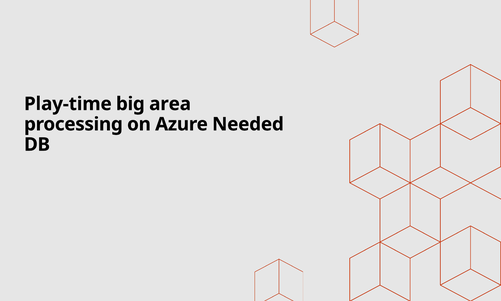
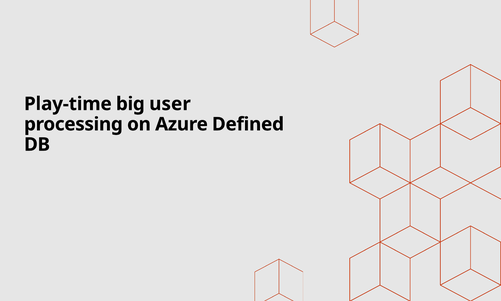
area: area -> user
Needed: Needed -> Defined
